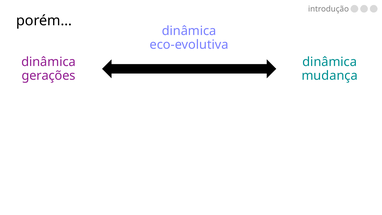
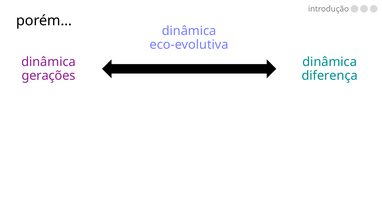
mudança: mudança -> diferença
